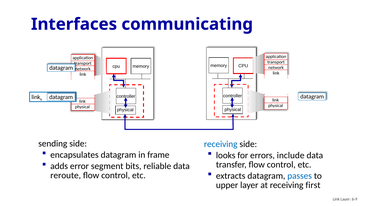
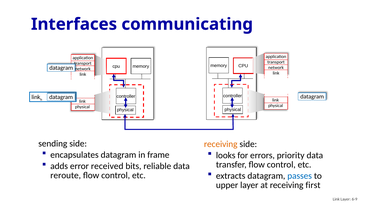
receiving at (221, 144) colour: blue -> orange
include: include -> priority
segment: segment -> received
